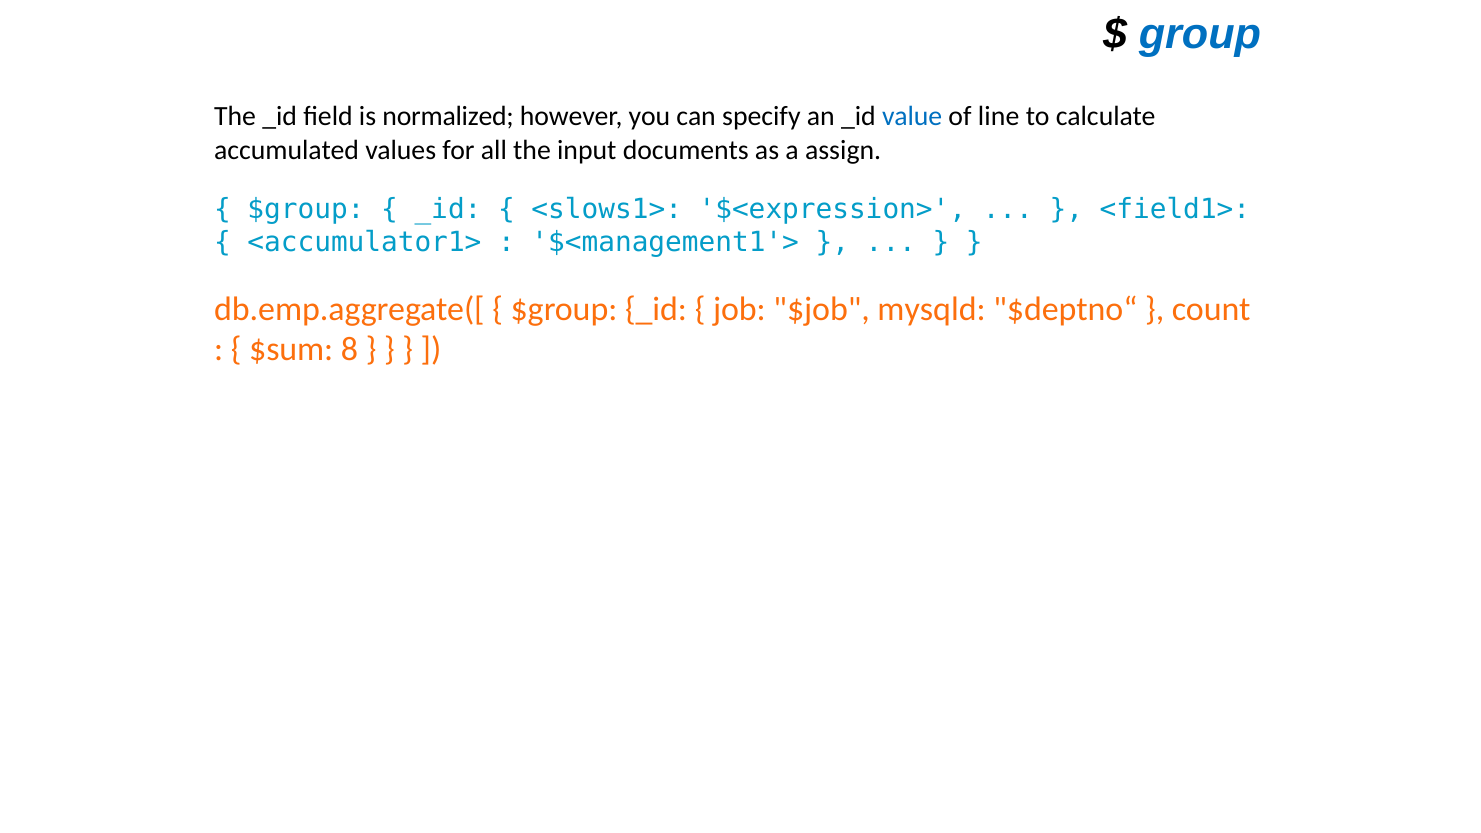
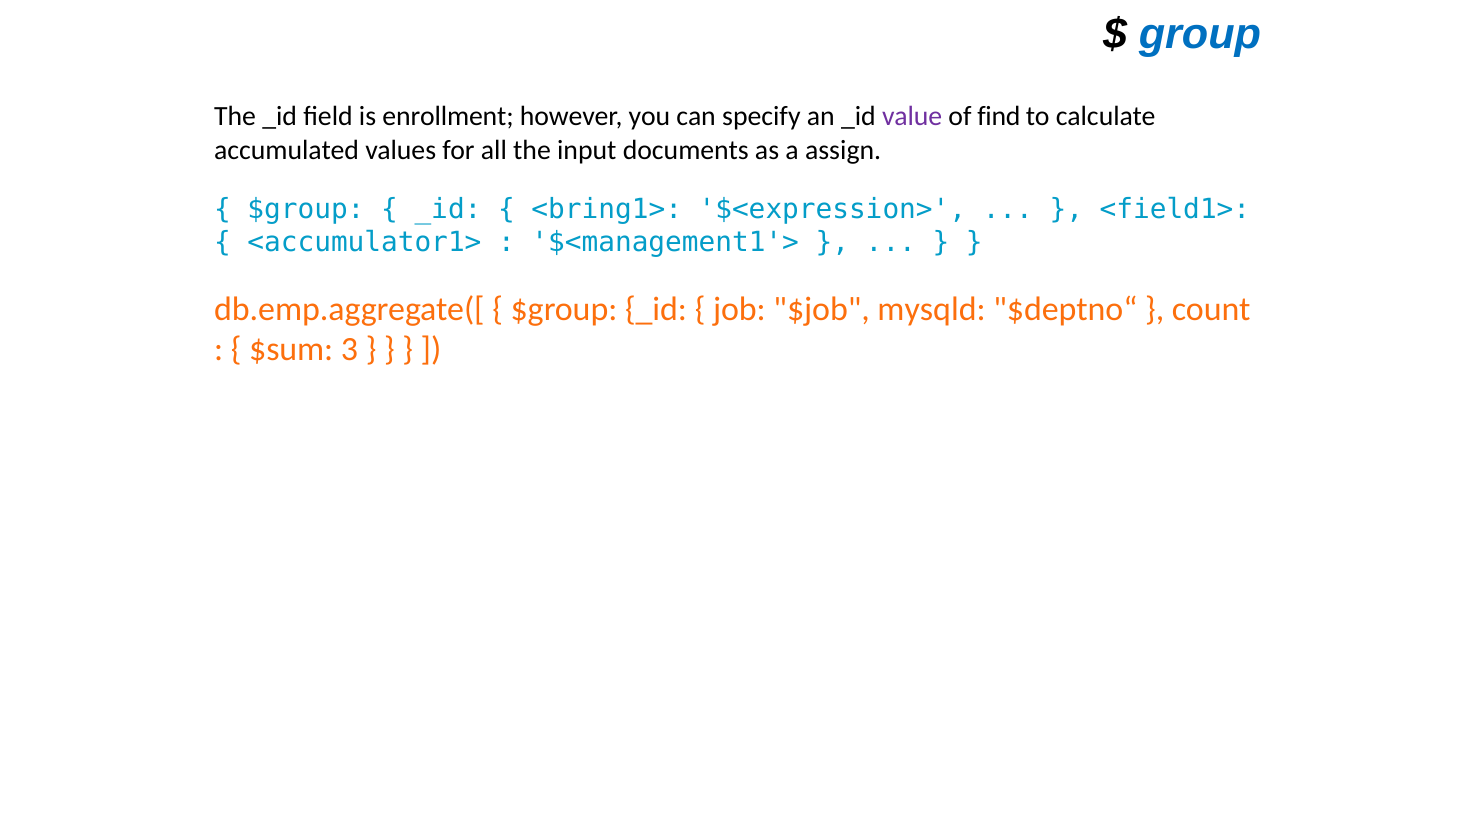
normalized: normalized -> enrollment
value colour: blue -> purple
line: line -> find
<slows1>: <slows1> -> <bring1>
8: 8 -> 3
